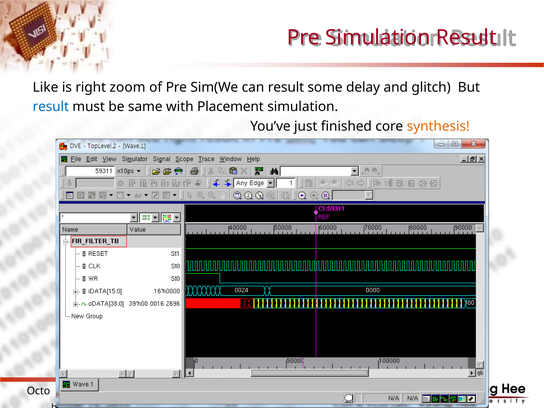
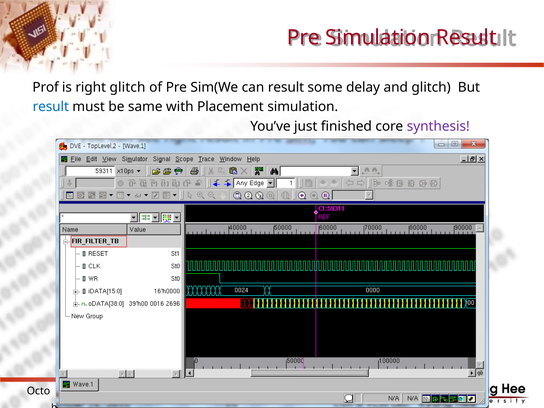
Like: Like -> Prof
right zoom: zoom -> glitch
synthesis colour: orange -> purple
